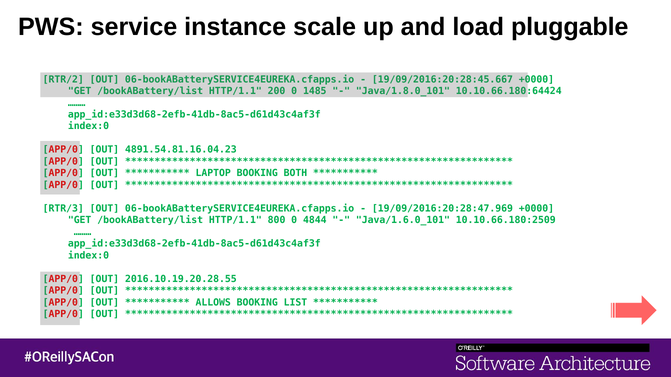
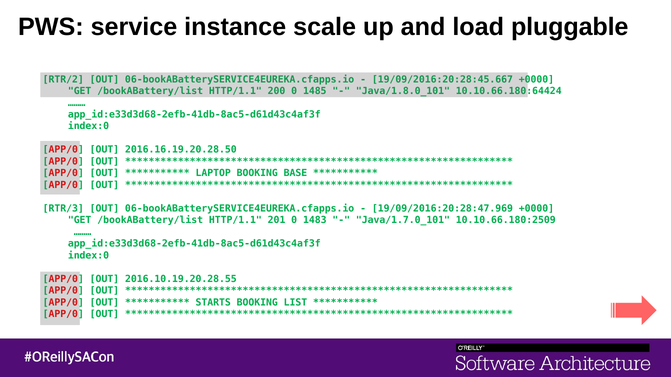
4891.54.81.16.04.23: 4891.54.81.16.04.23 -> 2016.16.19.20.28.50
BOTH: BOTH -> BASE
800: 800 -> 201
4844: 4844 -> 1483
Java/1.6.0_101: Java/1.6.0_101 -> Java/1.7.0_101
ALLOWS: ALLOWS -> STARTS
